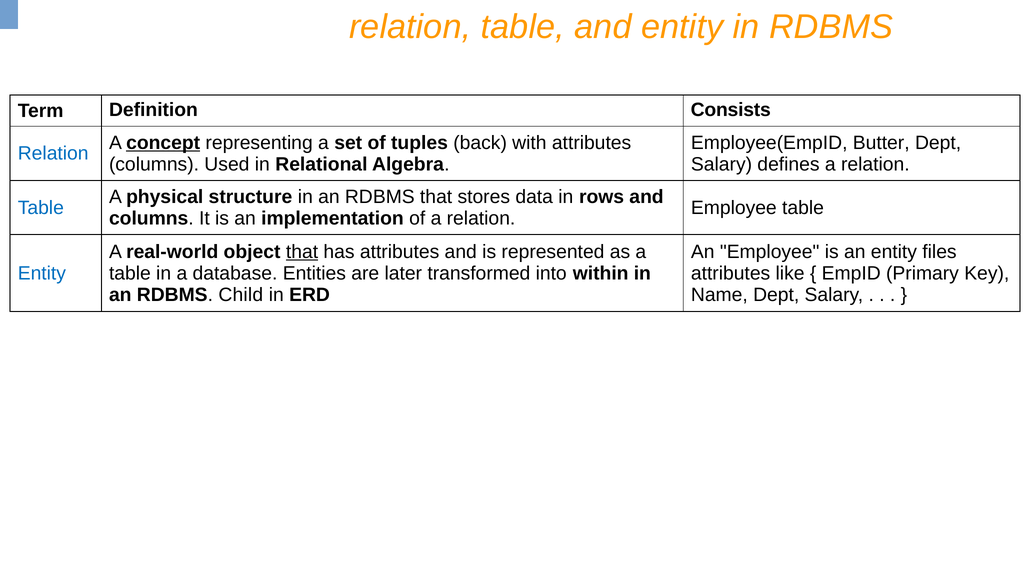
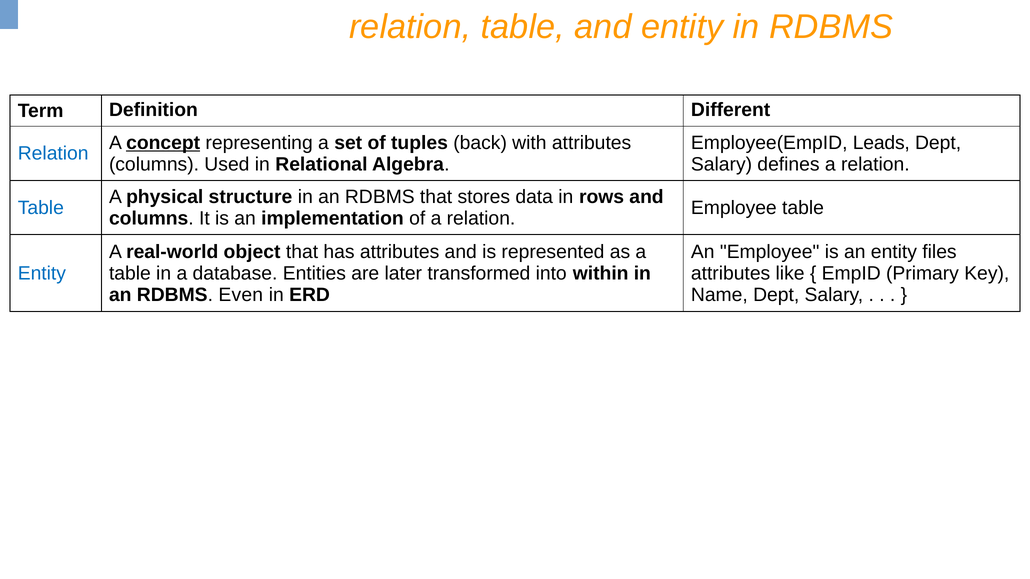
Consists: Consists -> Different
Butter: Butter -> Leads
that at (302, 252) underline: present -> none
Child: Child -> Even
